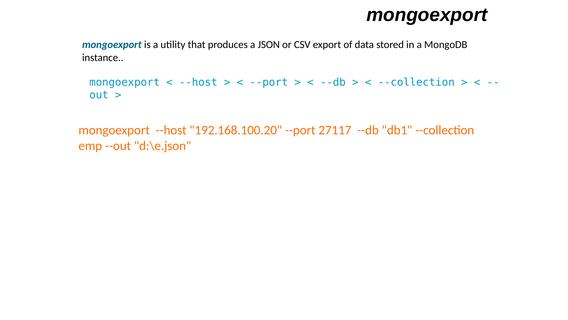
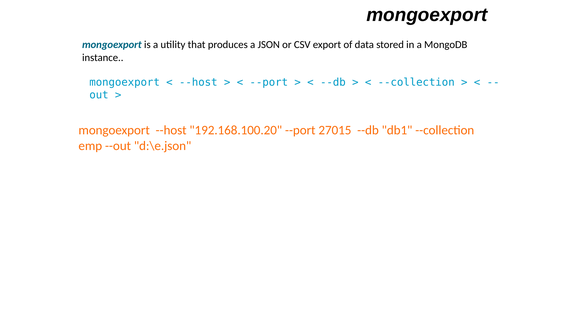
27117: 27117 -> 27015
